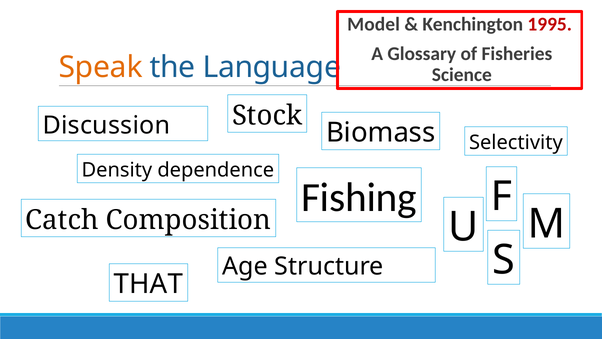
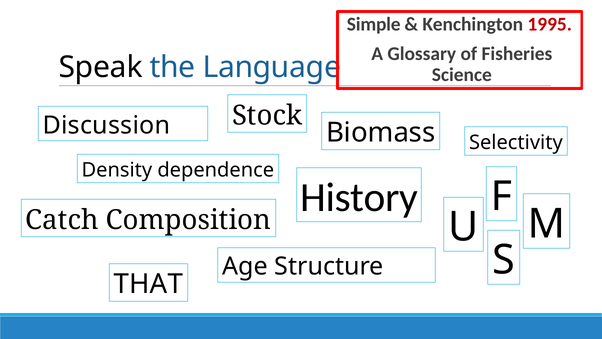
Model: Model -> Simple
Speak colour: orange -> black
Fishing: Fishing -> History
